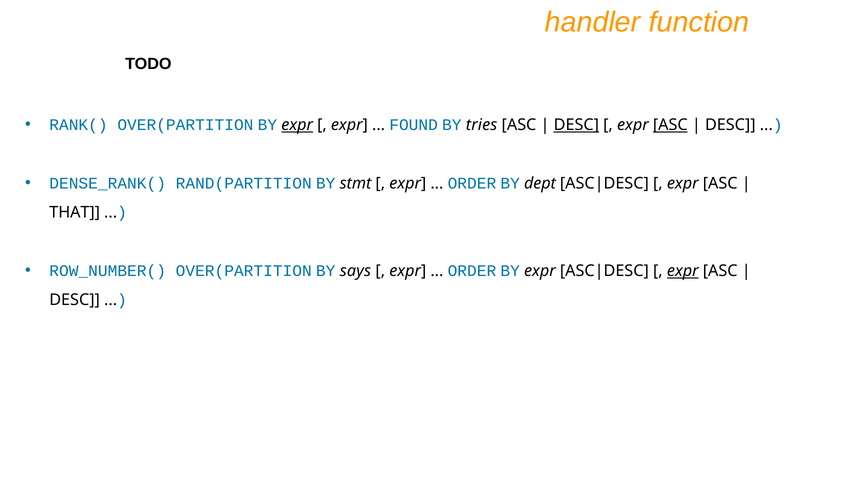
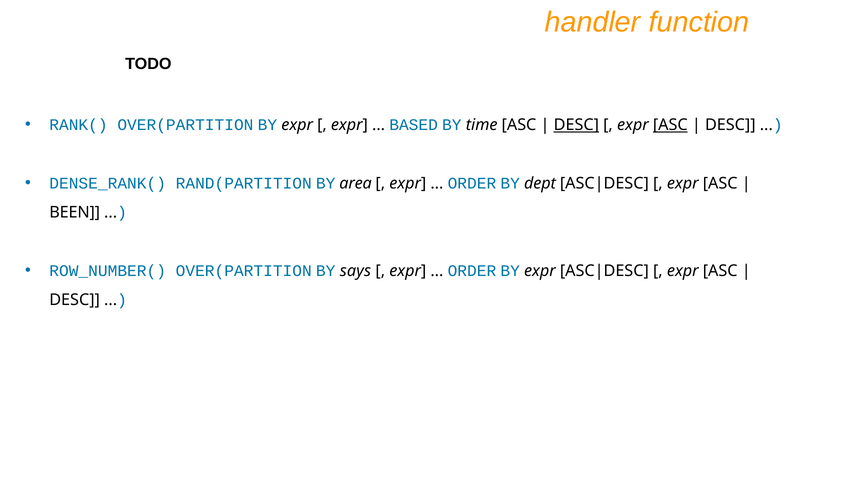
expr at (297, 125) underline: present -> none
FOUND: FOUND -> BASED
tries: tries -> time
stmt: stmt -> area
THAT: THAT -> BEEN
expr at (683, 271) underline: present -> none
